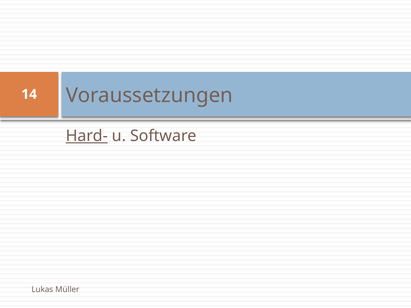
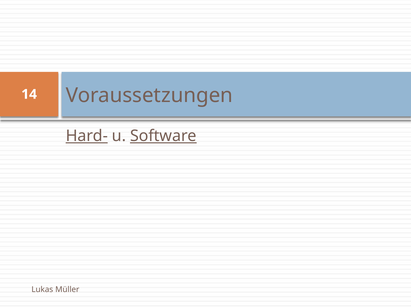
Software underline: none -> present
